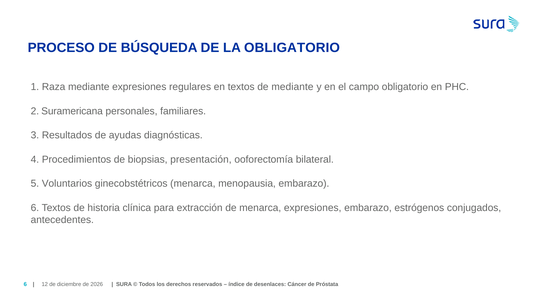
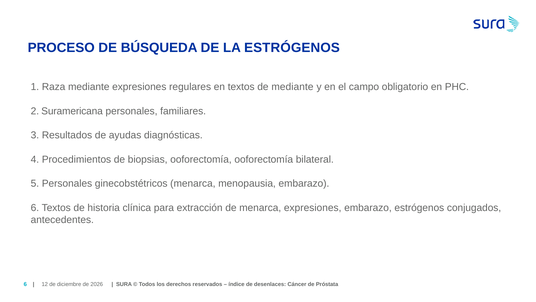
LA OBLIGATORIO: OBLIGATORIO -> ESTRÓGENOS
biopsias presentación: presentación -> ooforectomía
5 Voluntarios: Voluntarios -> Personales
